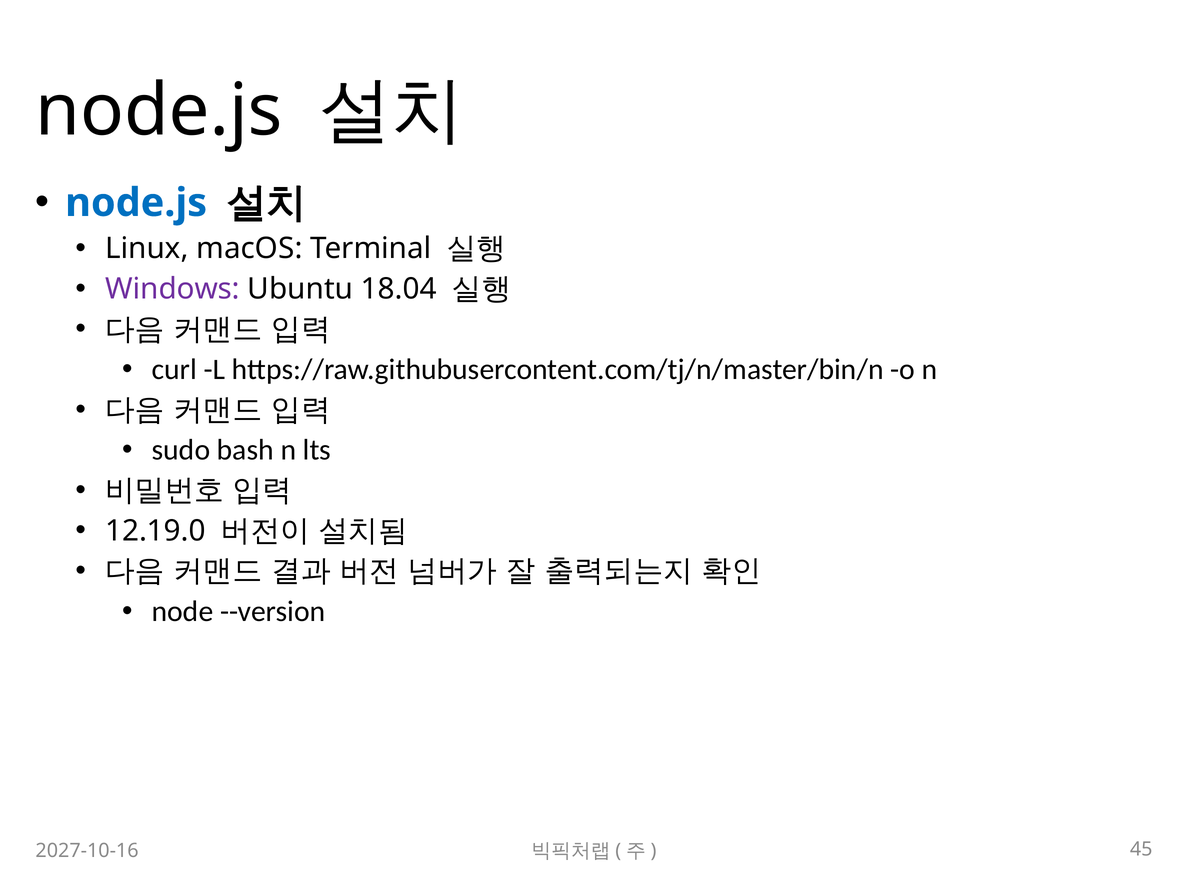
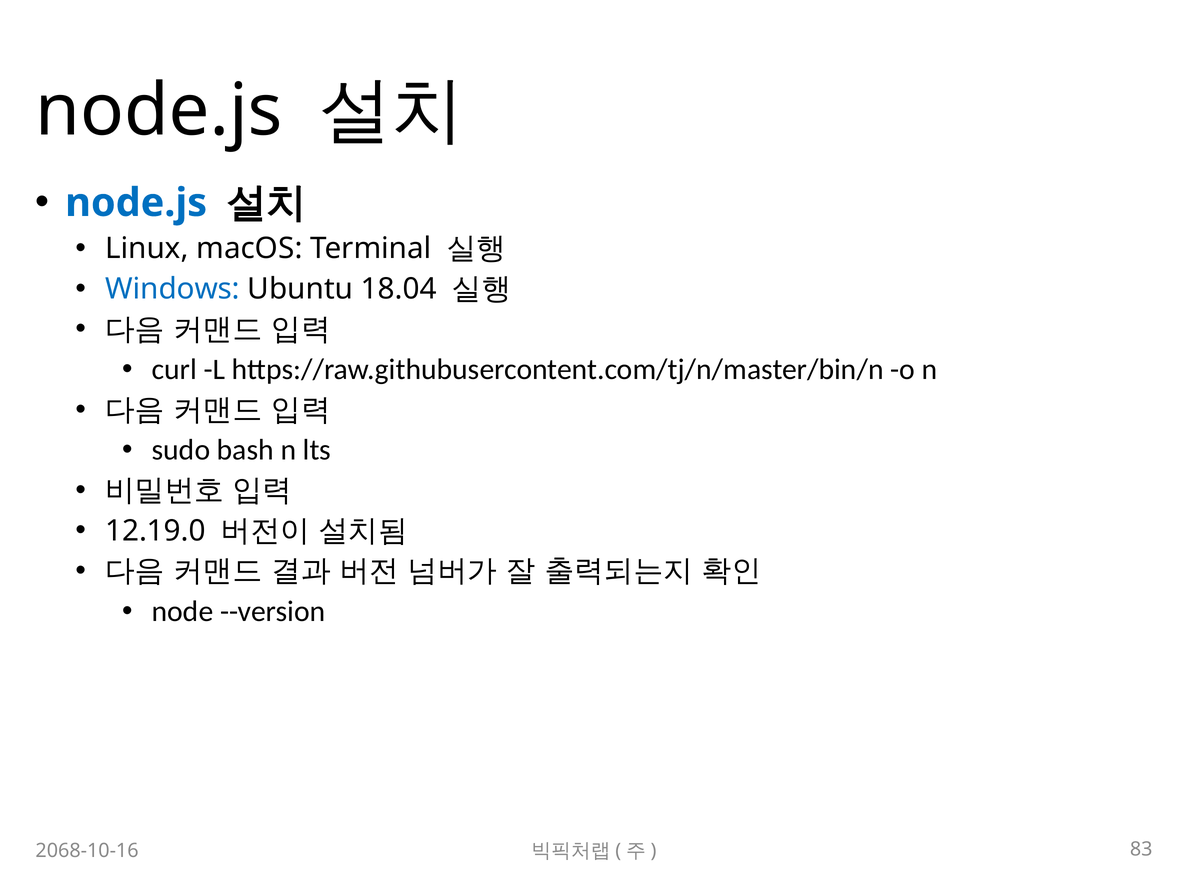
Windows colour: purple -> blue
2027-10-16: 2027-10-16 -> 2068-10-16
45: 45 -> 83
